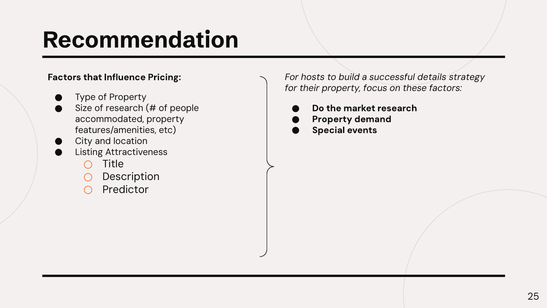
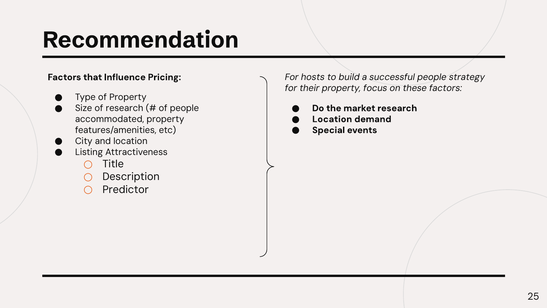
successful details: details -> people
Property at (332, 119): Property -> Location
